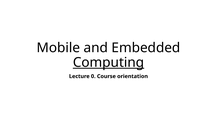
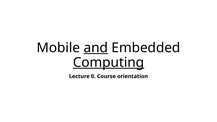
and underline: none -> present
